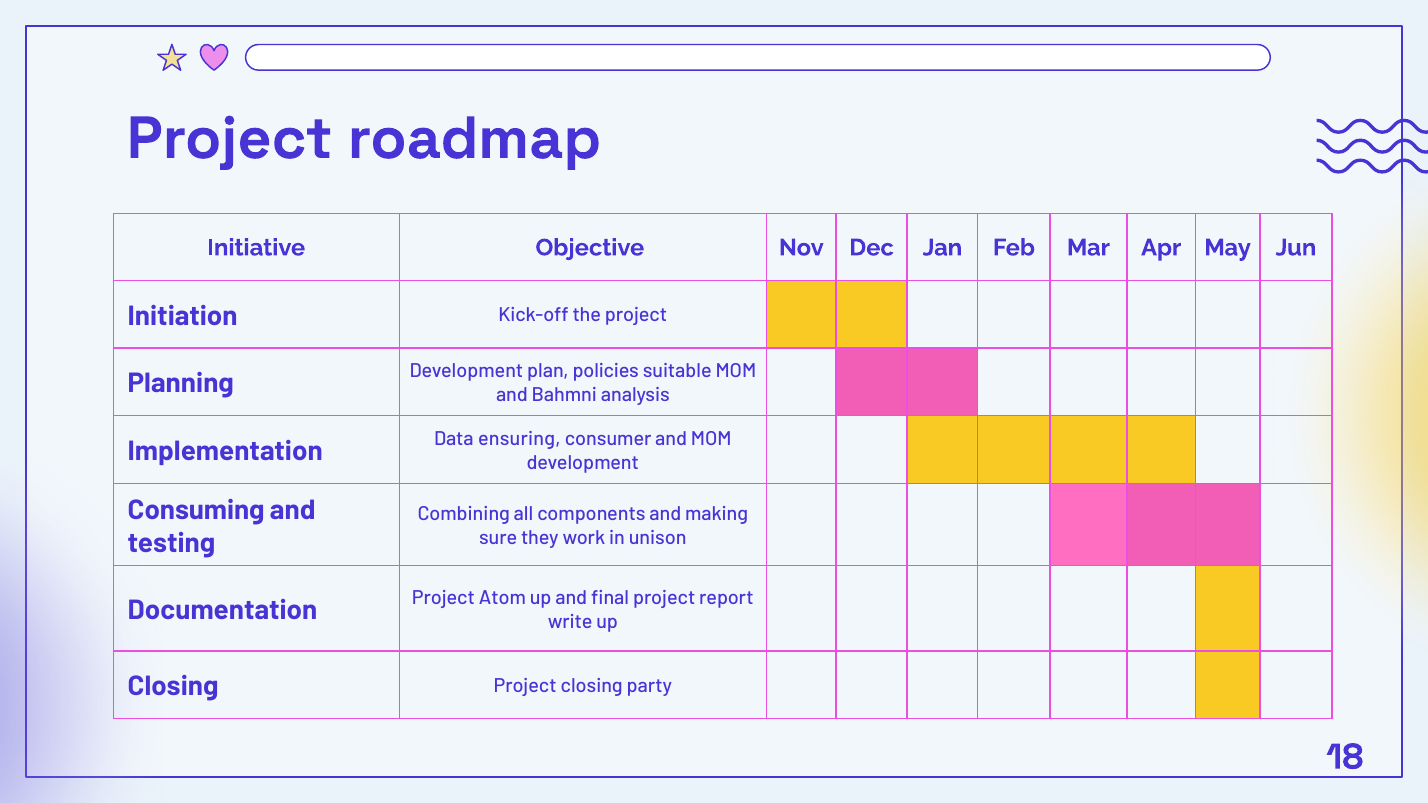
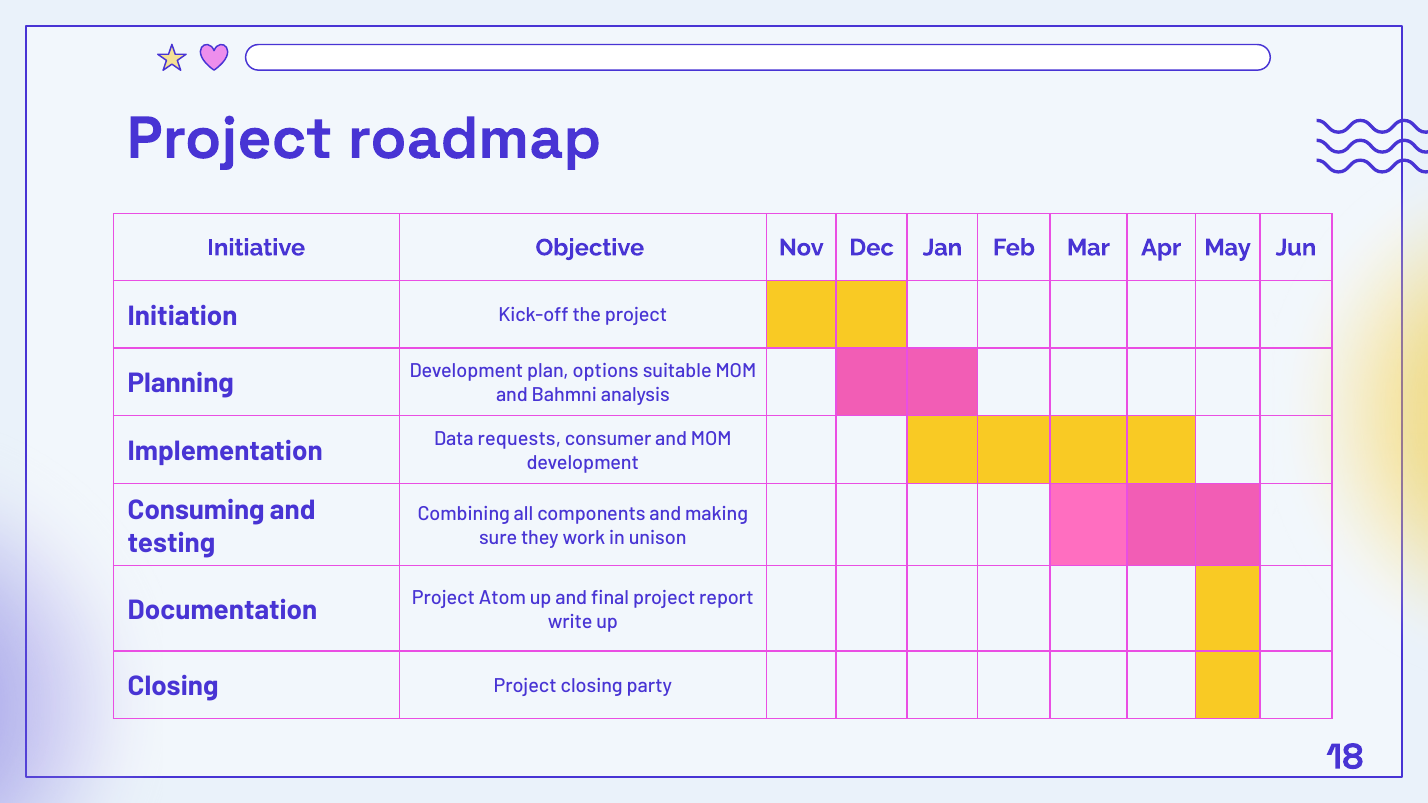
policies: policies -> options
ensuring: ensuring -> requests
